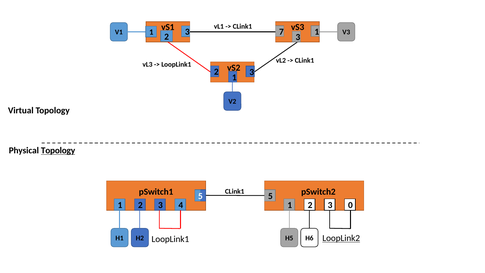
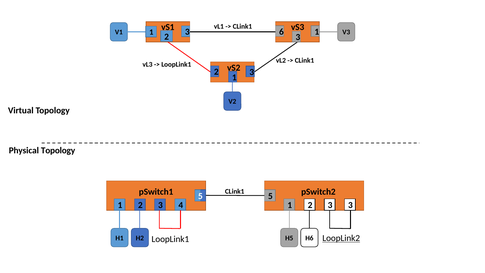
7: 7 -> 6
Topology at (58, 151) underline: present -> none
3 0: 0 -> 3
